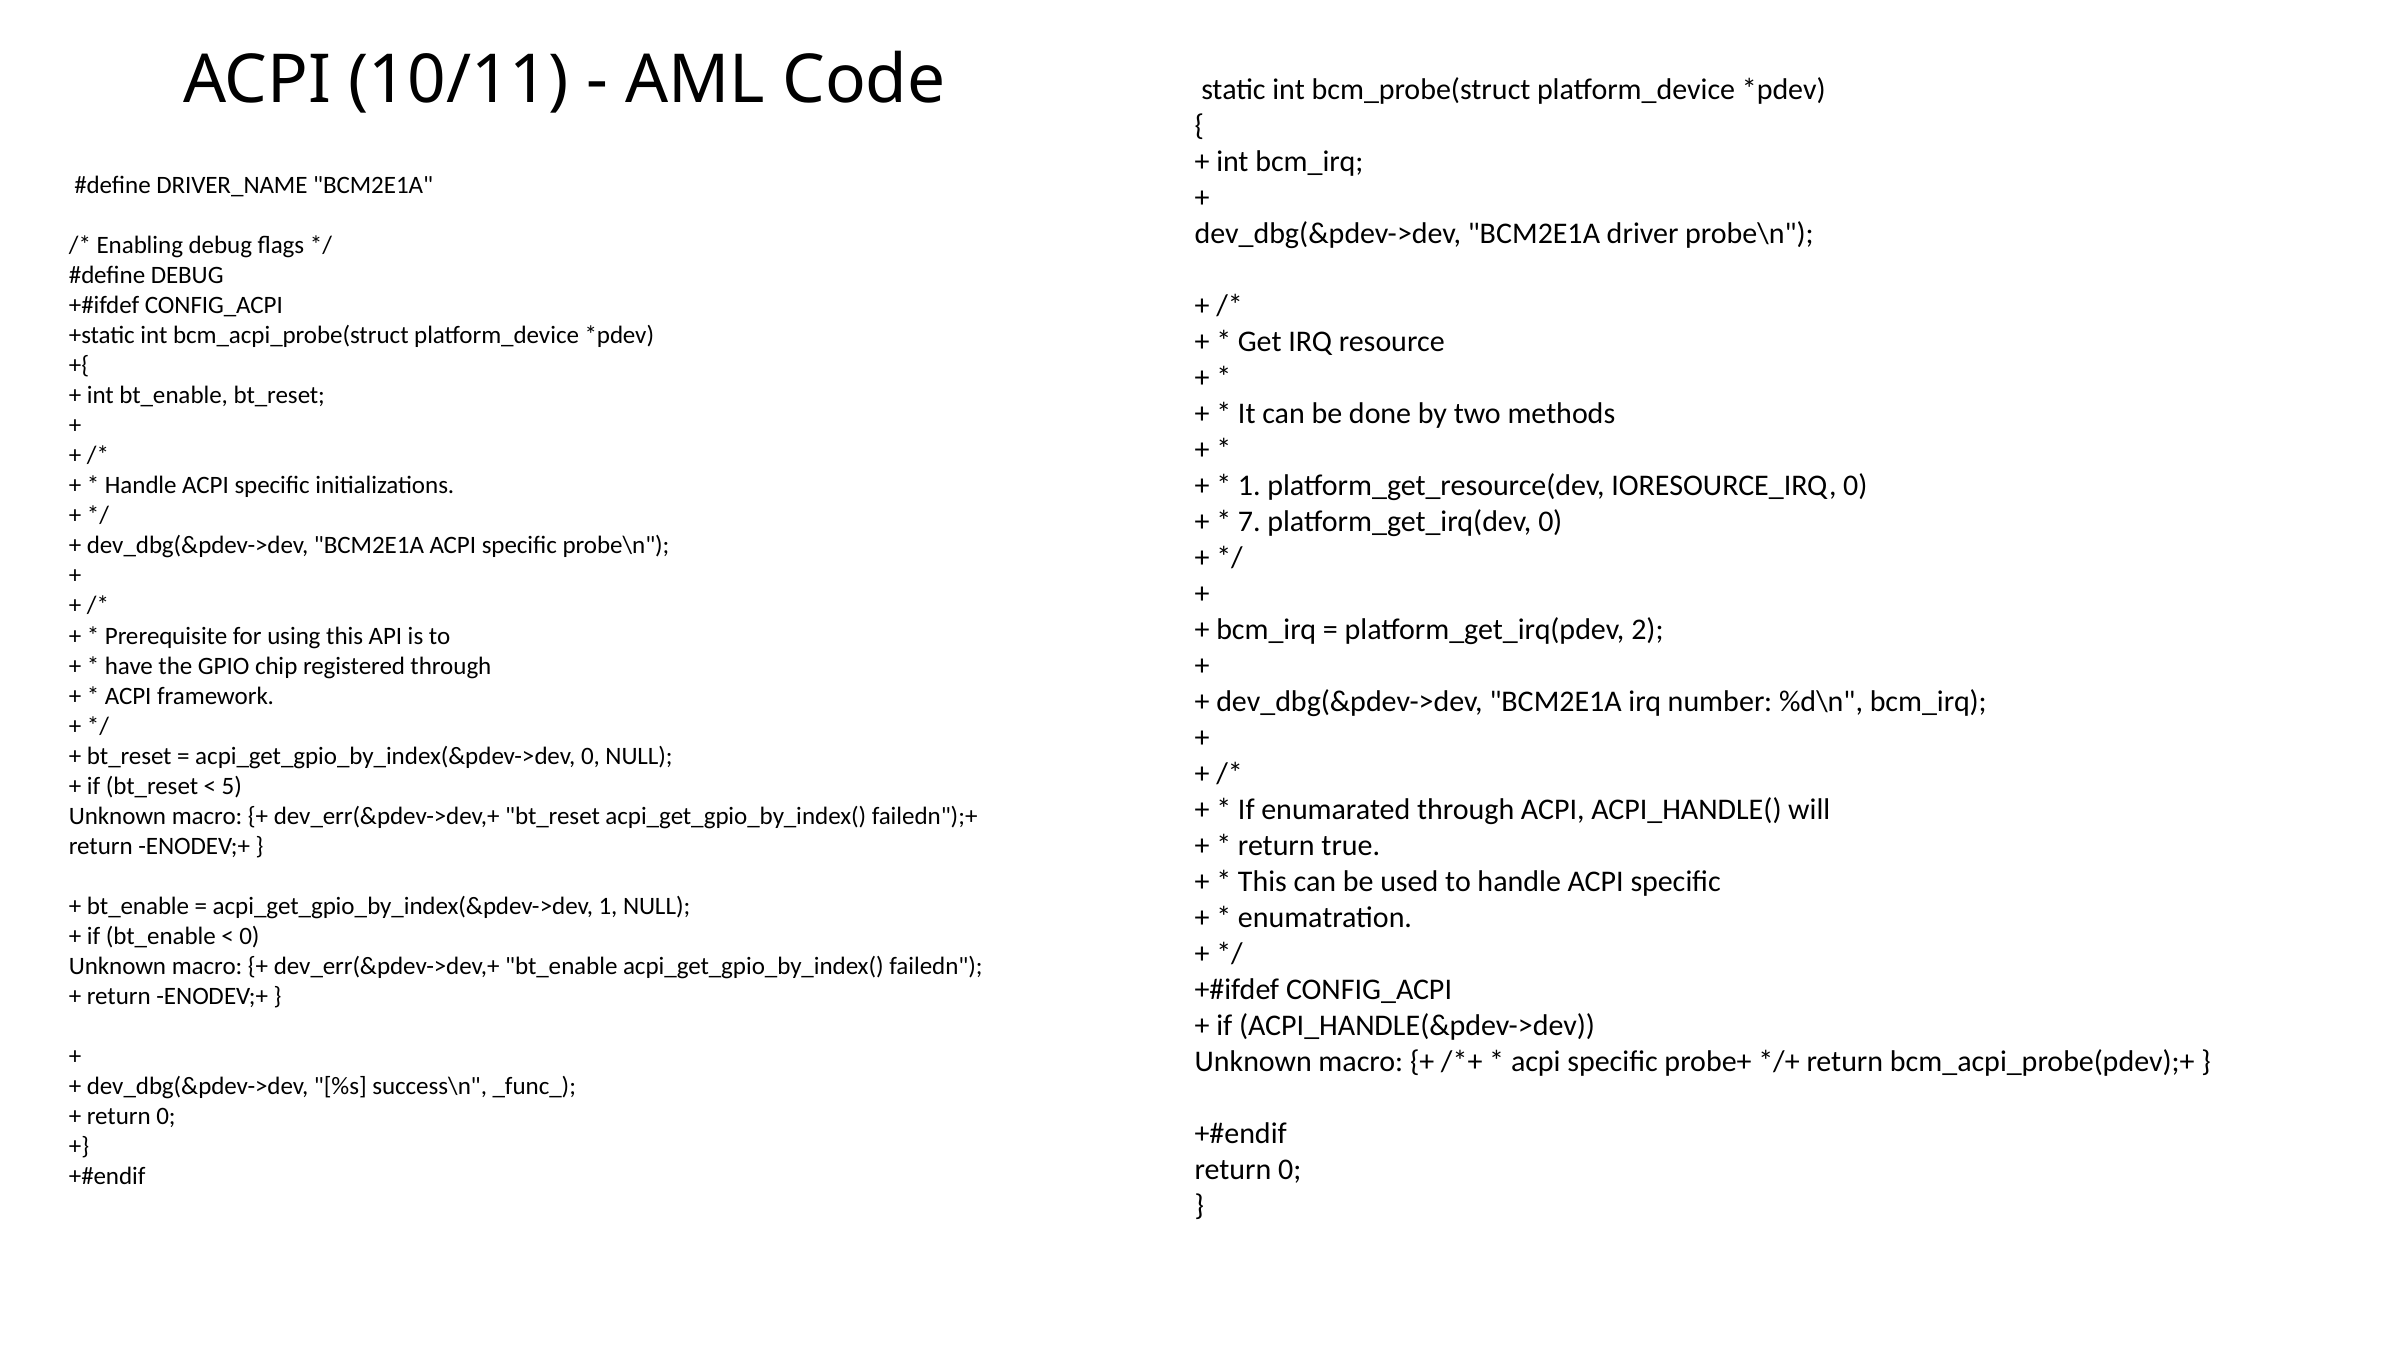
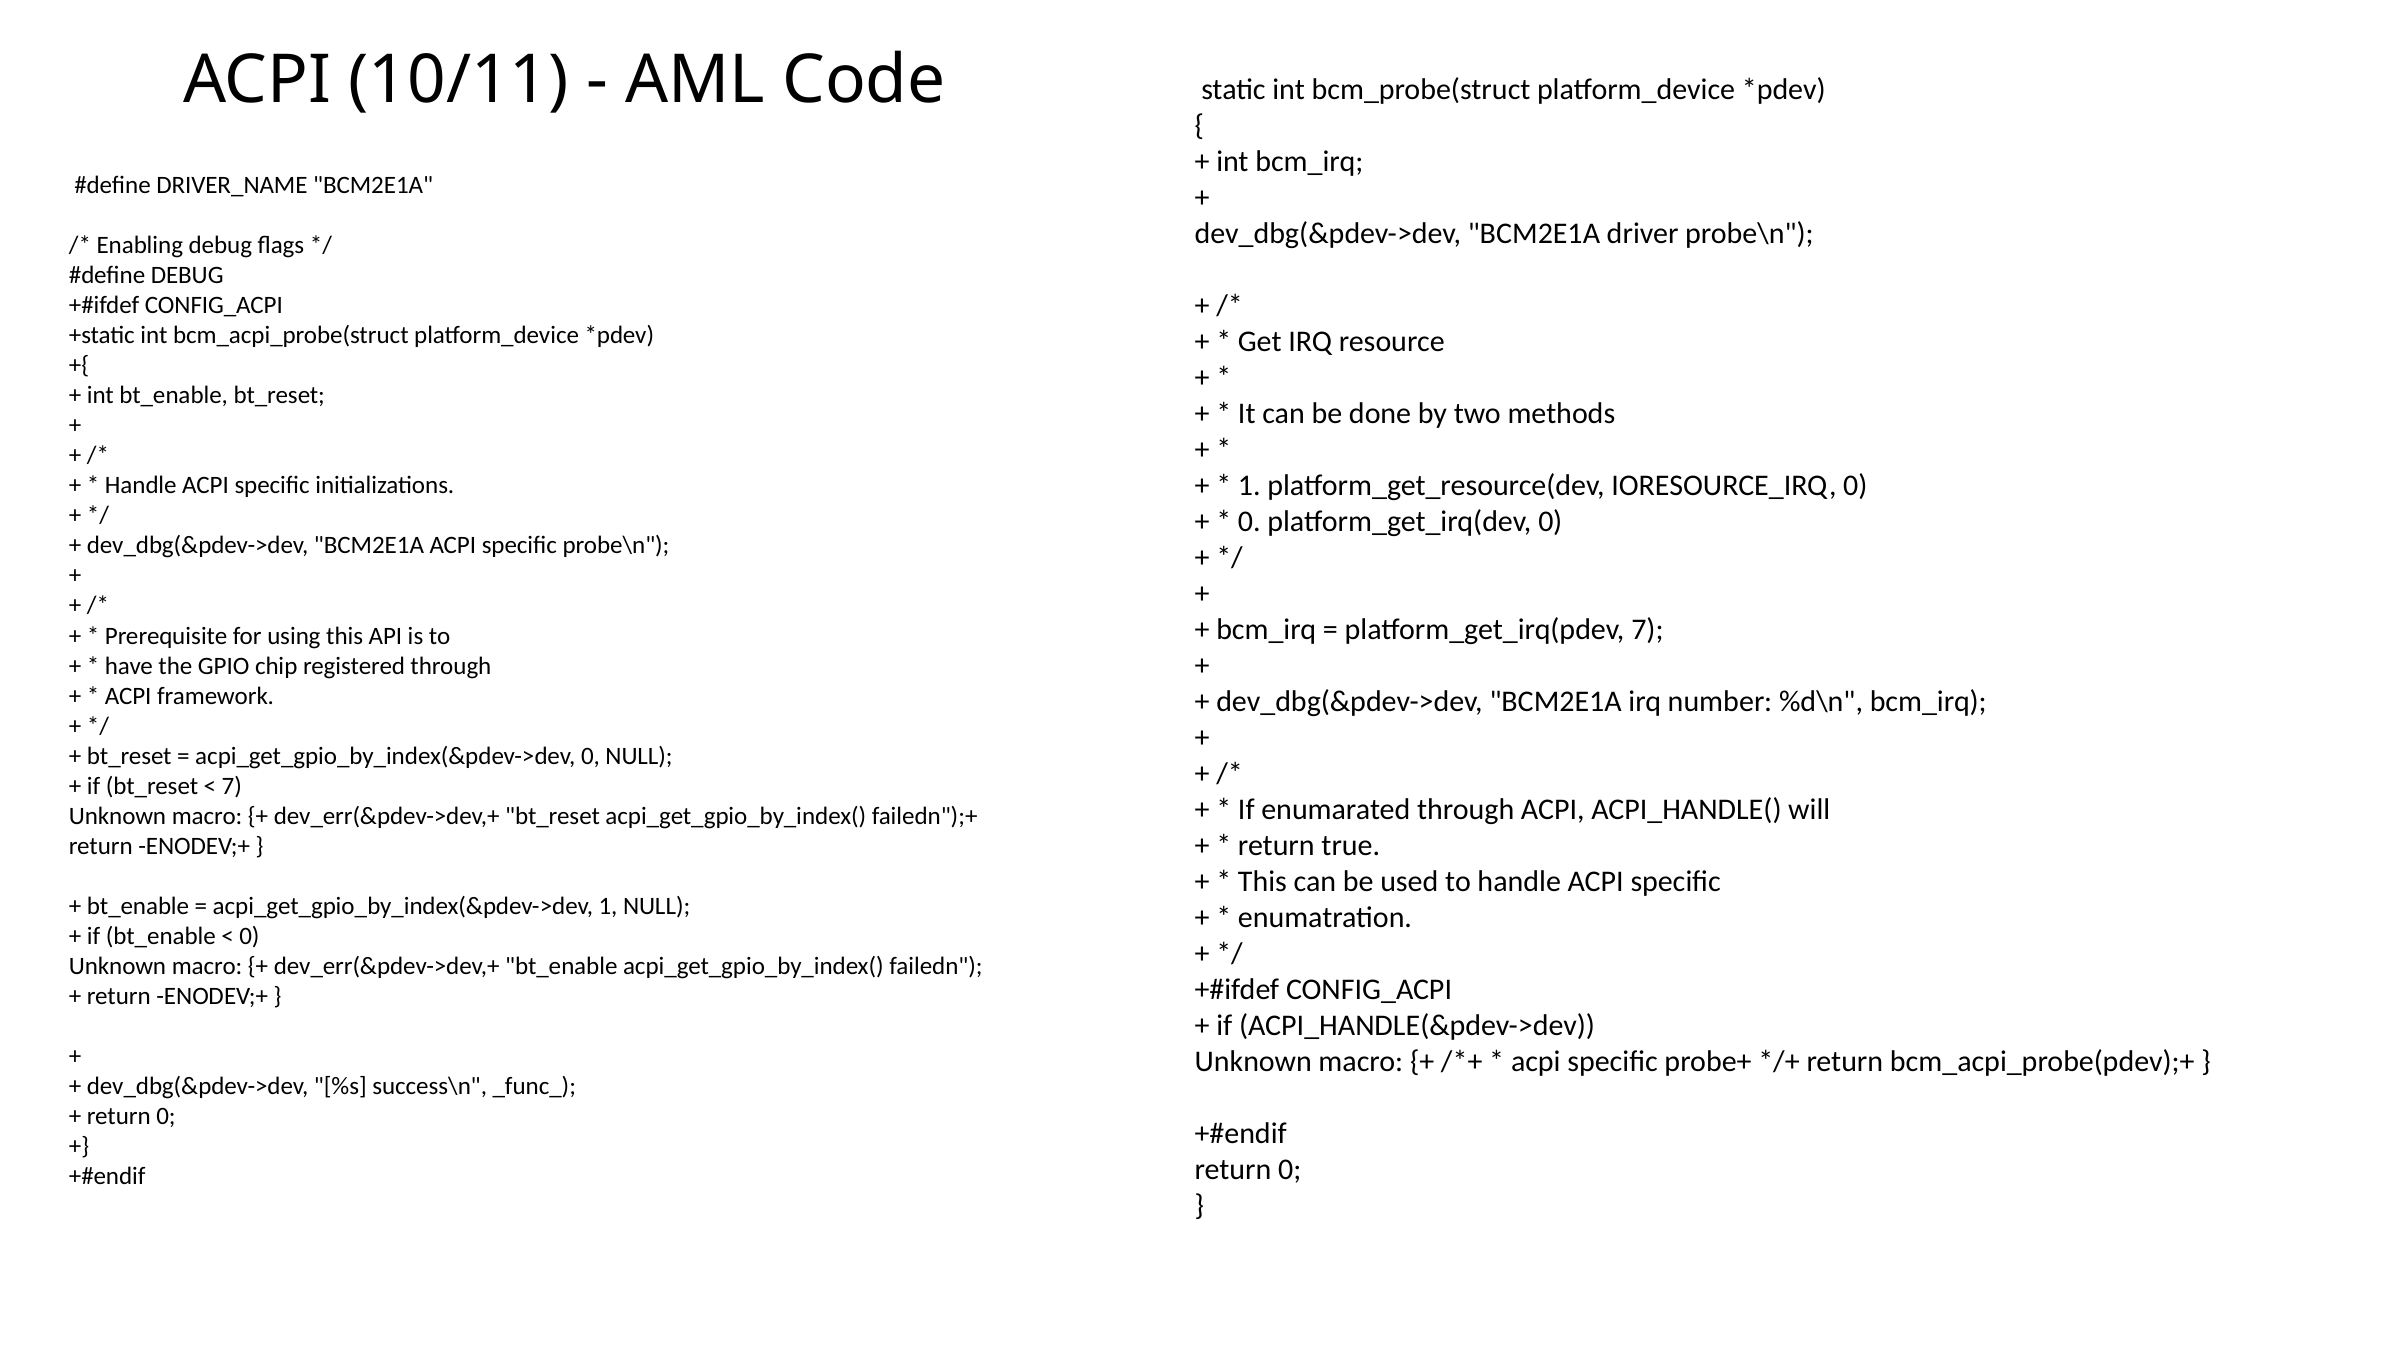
7 at (1249, 522): 7 -> 0
platform_get_irq(pdev 2: 2 -> 7
5 at (232, 786): 5 -> 7
